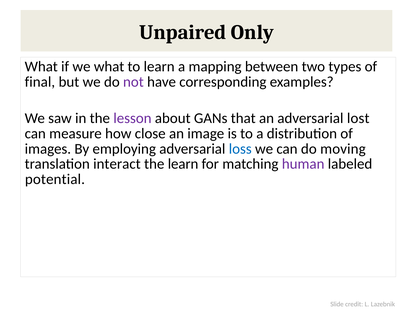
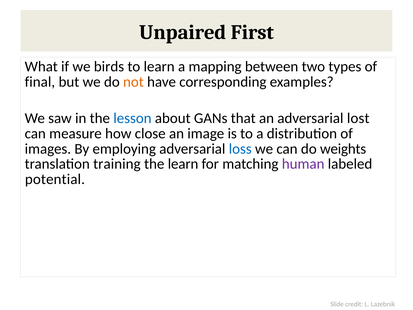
Only: Only -> First
we what: what -> birds
not colour: purple -> orange
lesson colour: purple -> blue
moving: moving -> weights
interact: interact -> training
